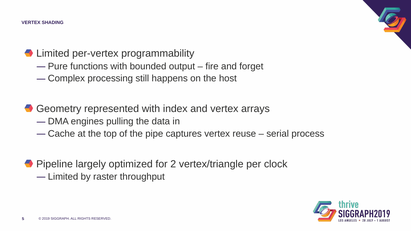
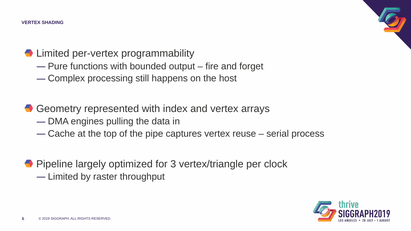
2: 2 -> 3
